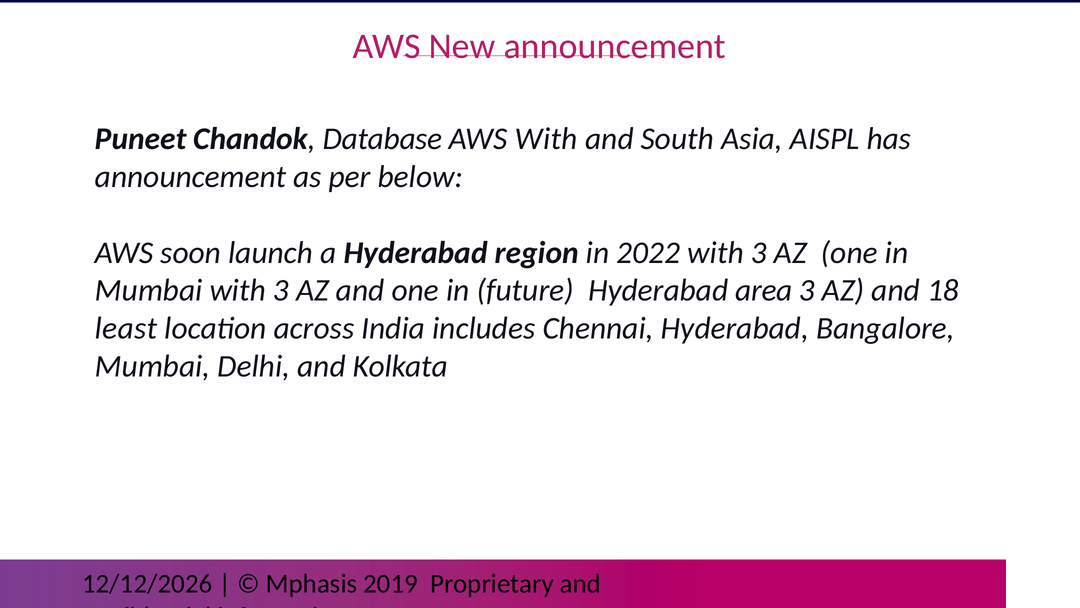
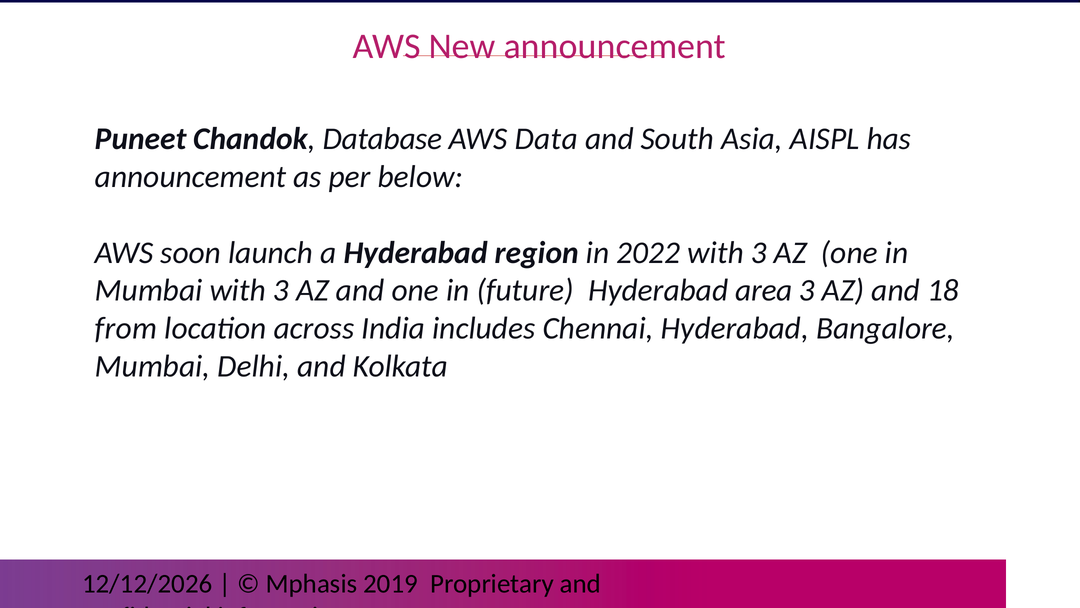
AWS With: With -> Data
least: least -> from
